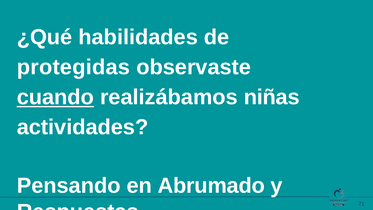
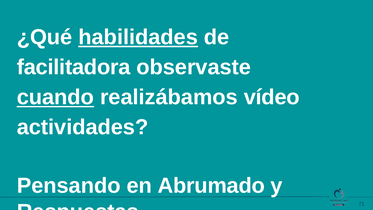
habilidades underline: none -> present
protegidas: protegidas -> facilitadora
niñas: niñas -> vídeo
